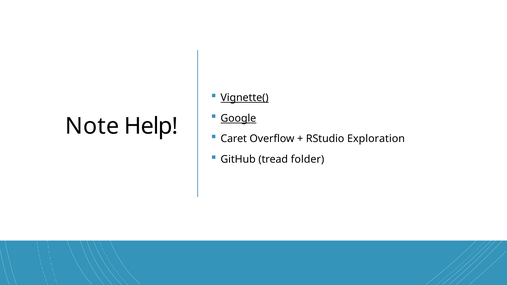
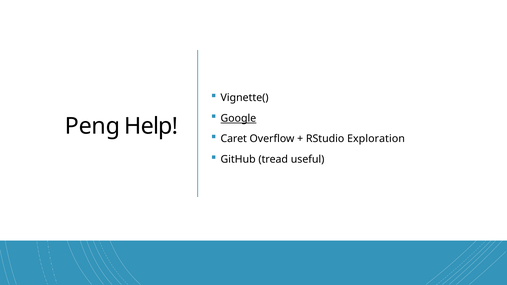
Vignette( underline: present -> none
Note: Note -> Peng
folder: folder -> useful
